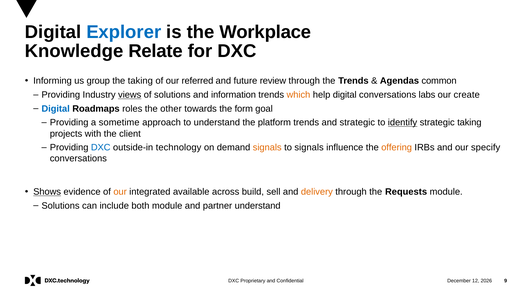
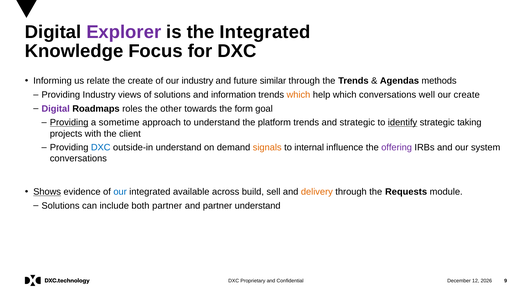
Explorer colour: blue -> purple
the Workplace: Workplace -> Integrated
Relate: Relate -> Focus
group: group -> relate
the taking: taking -> create
our referred: referred -> industry
review: review -> similar
common: common -> methods
views underline: present -> none
help digital: digital -> which
labs: labs -> well
Digital at (56, 109) colour: blue -> purple
Providing at (69, 123) underline: none -> present
outside-in technology: technology -> understand
to signals: signals -> internal
offering colour: orange -> purple
specify: specify -> system
our at (120, 192) colour: orange -> blue
both module: module -> partner
